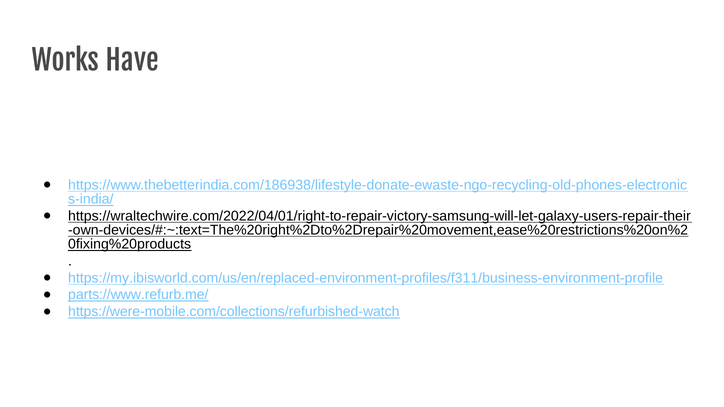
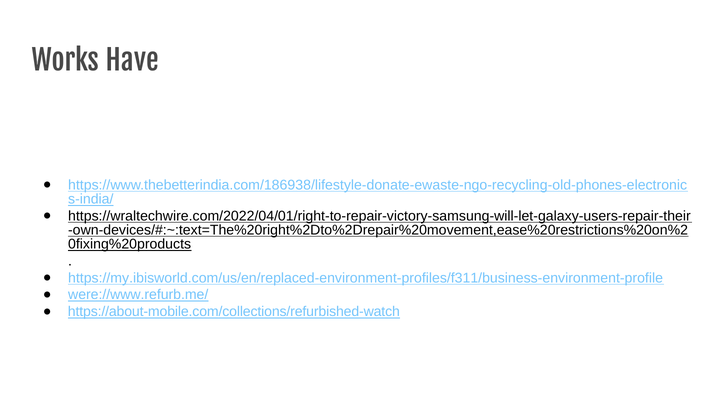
parts://www.refurb.me/: parts://www.refurb.me/ -> were://www.refurb.me/
https://were-mobile.com/collections/refurbished-watch: https://were-mobile.com/collections/refurbished-watch -> https://about-mobile.com/collections/refurbished-watch
